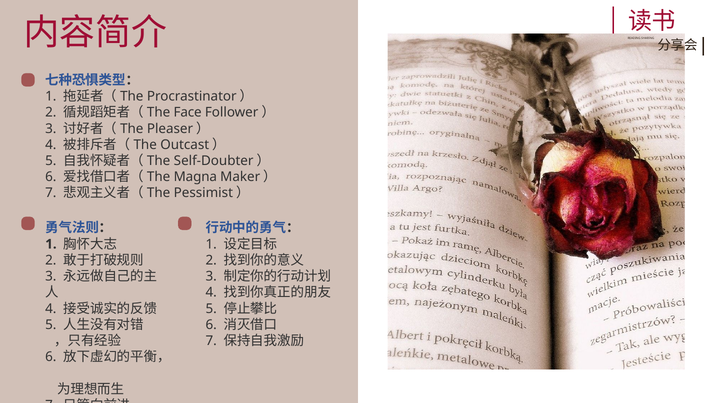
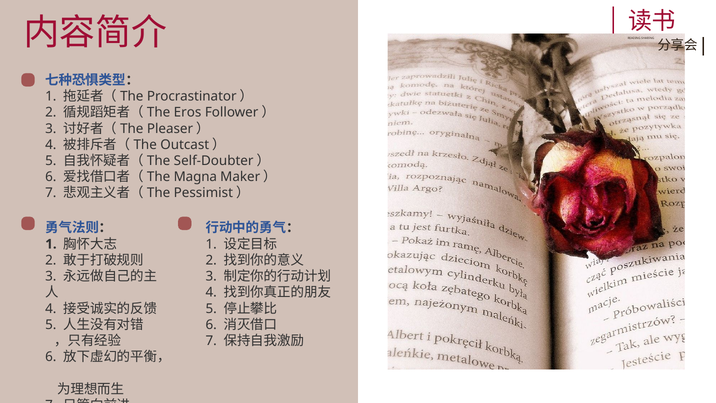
Face: Face -> Eros
